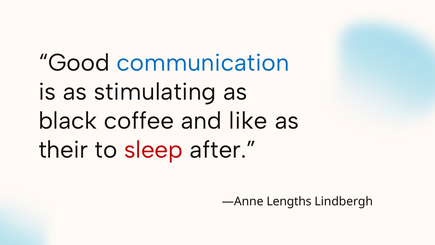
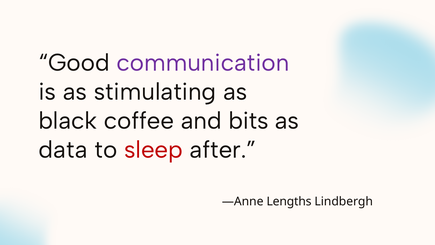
communication colour: blue -> purple
like: like -> bits
their: their -> data
